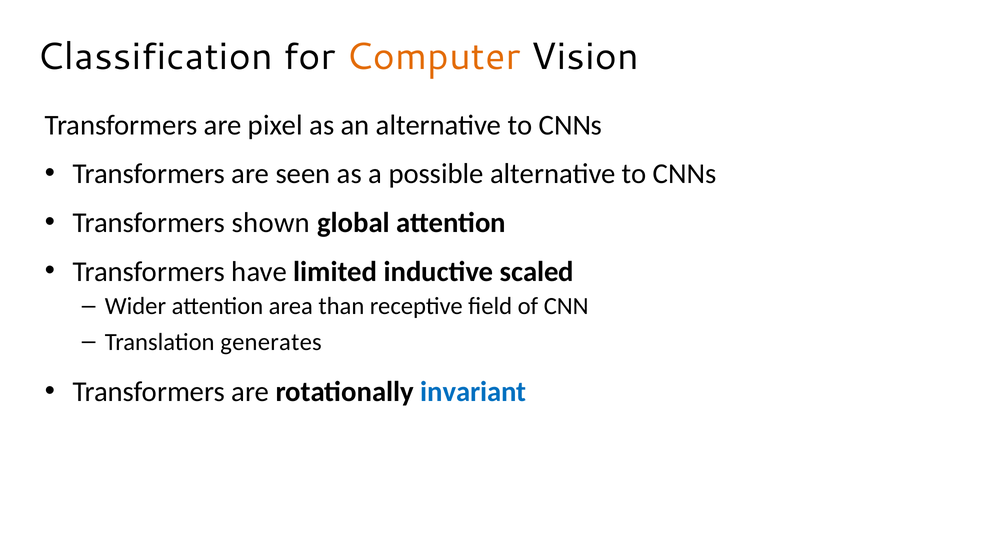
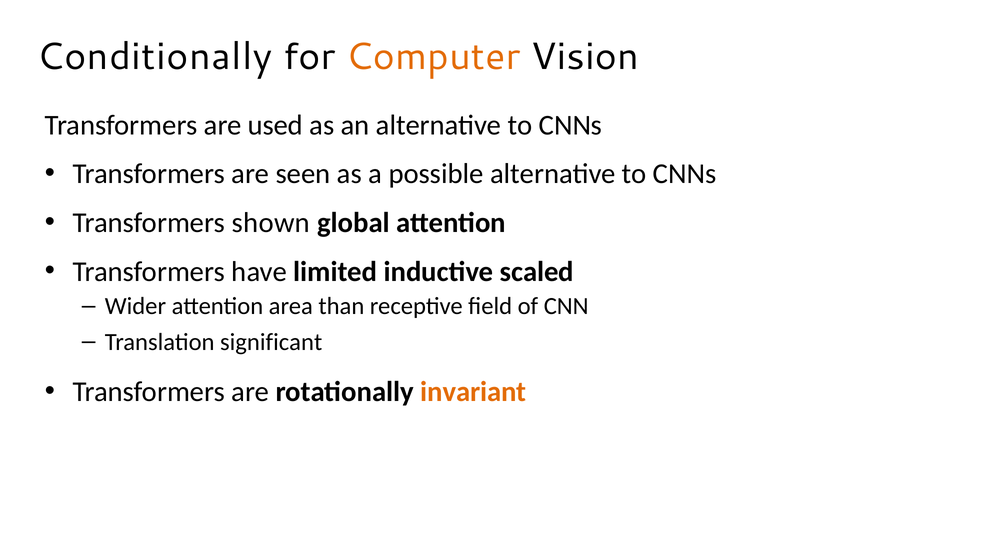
Classification: Classification -> Conditionally
pixel: pixel -> used
generates: generates -> significant
invariant colour: blue -> orange
